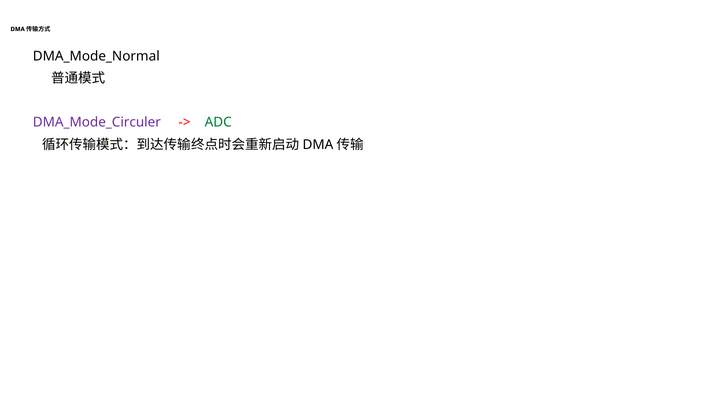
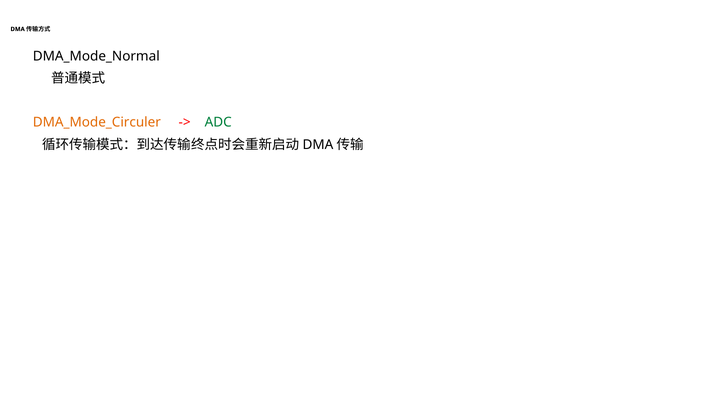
DMA_Mode_Circuler colour: purple -> orange
